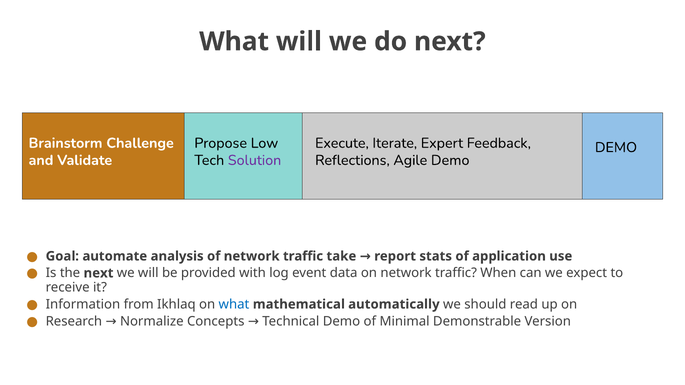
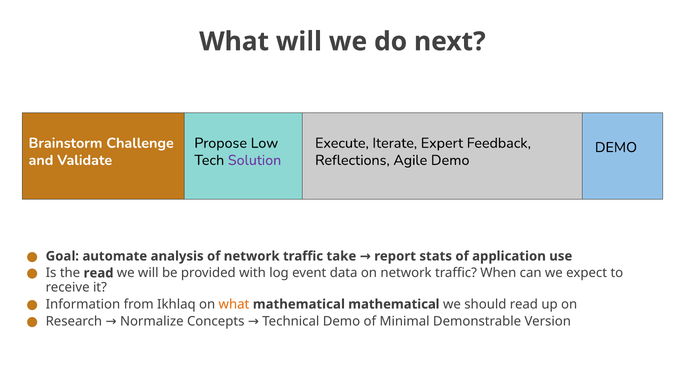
the next: next -> read
what at (234, 304) colour: blue -> orange
mathematical automatically: automatically -> mathematical
